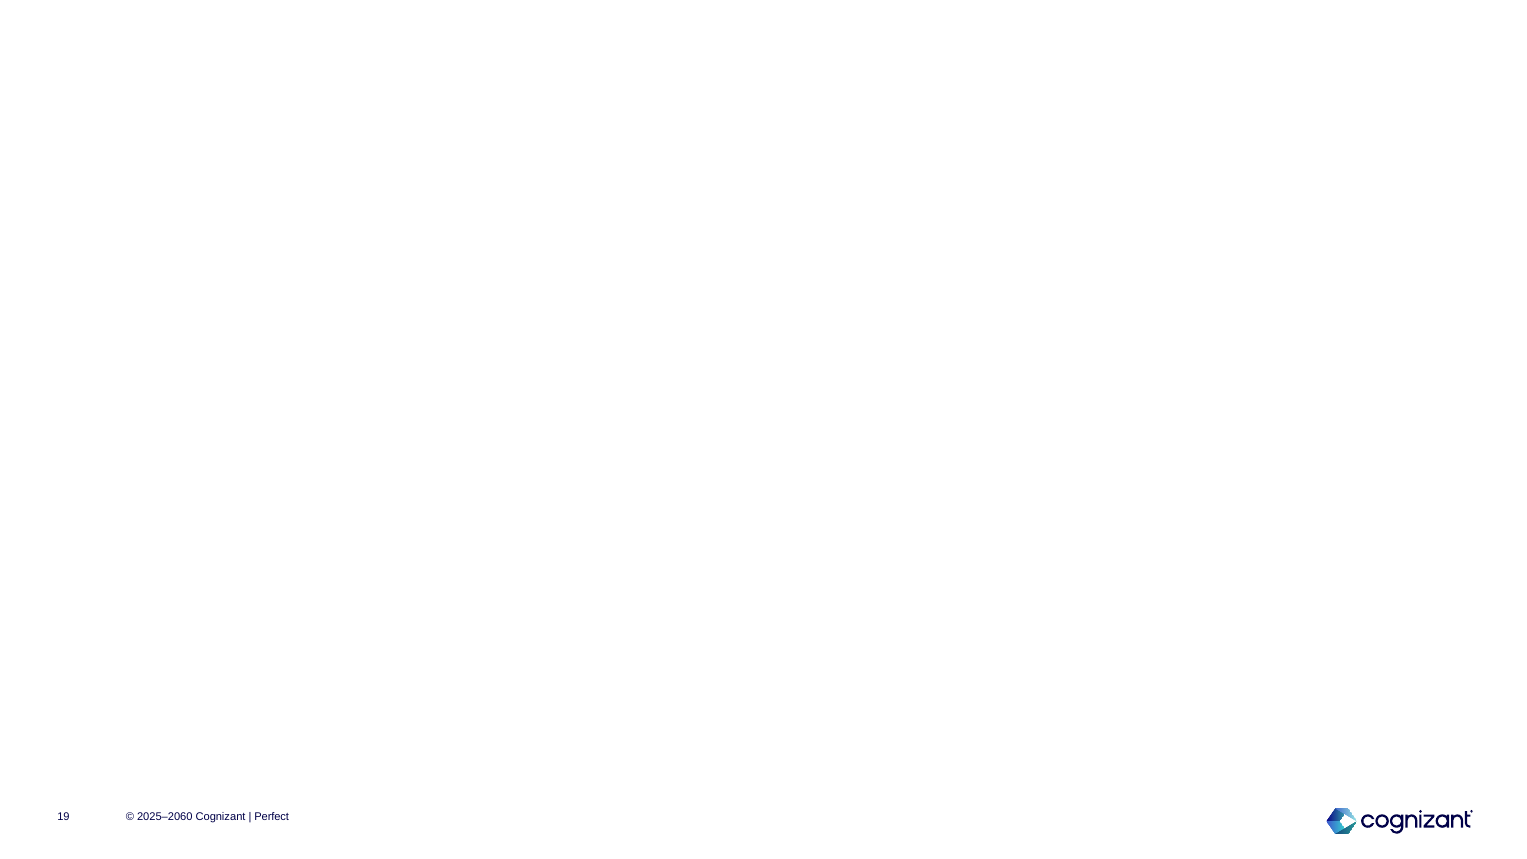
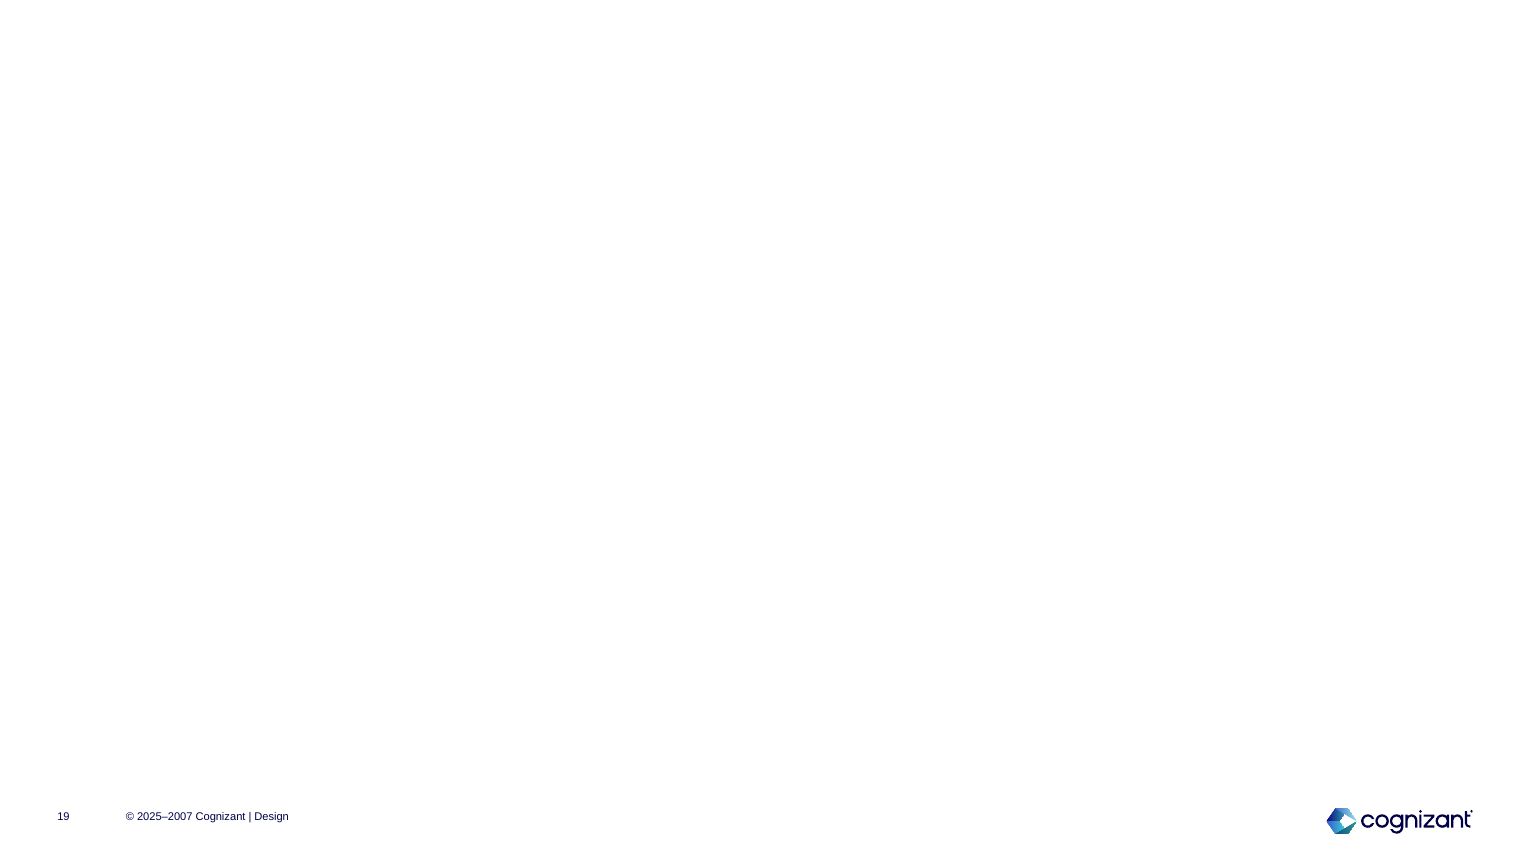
2025–2060: 2025–2060 -> 2025–2007
Perfect: Perfect -> Design
